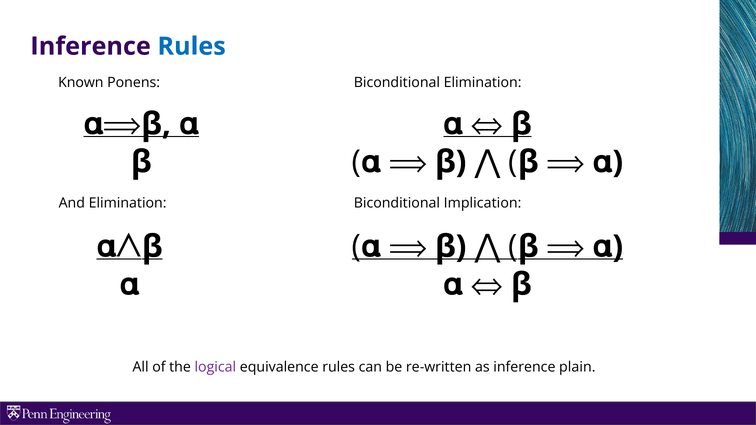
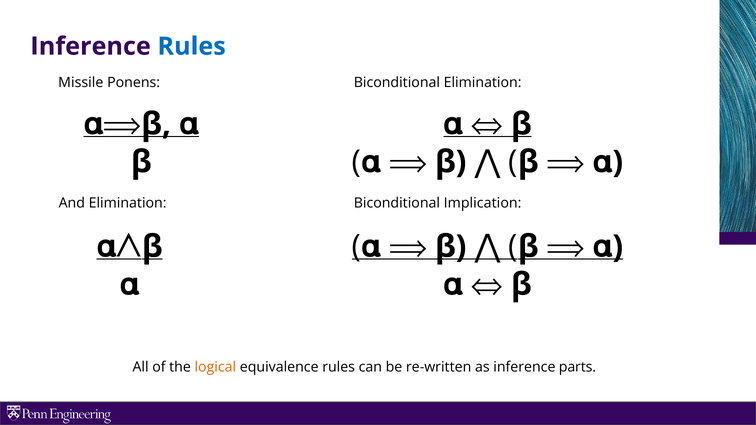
Known: Known -> Missile
logical colour: purple -> orange
plain: plain -> parts
